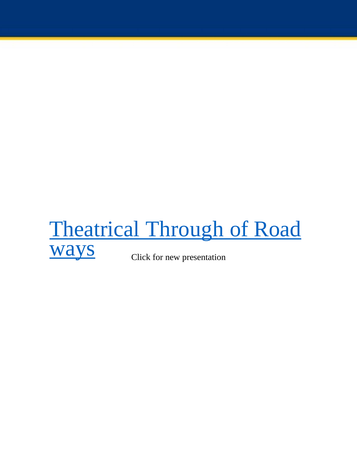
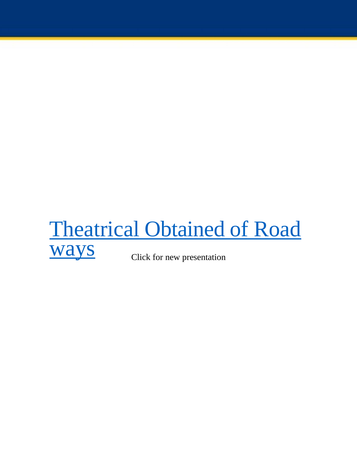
Through: Through -> Obtained
